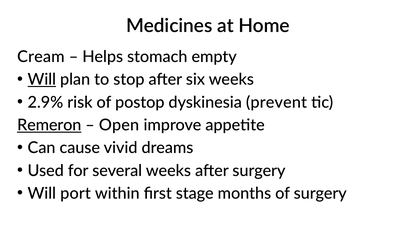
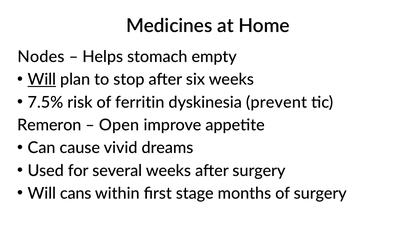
Cream: Cream -> Nodes
2.9%: 2.9% -> 7.5%
postop: postop -> ferritin
Remeron underline: present -> none
port: port -> cans
